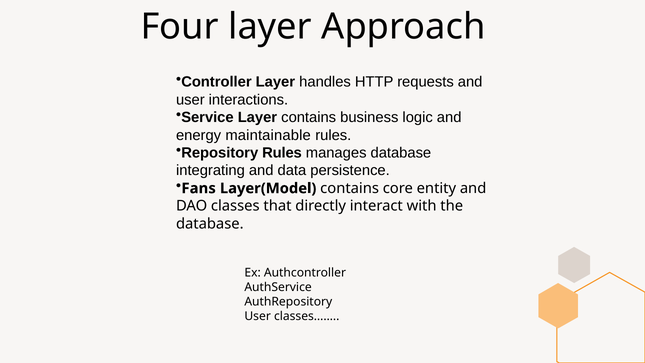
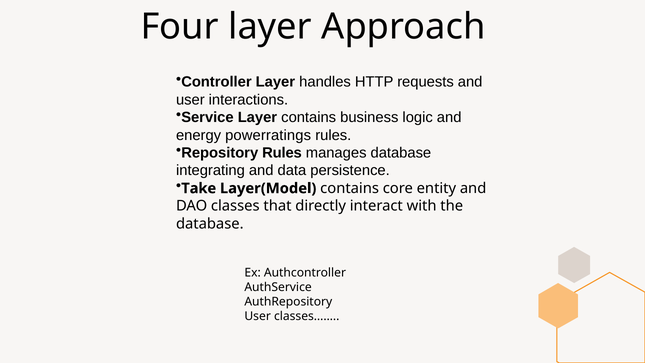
maintainable: maintainable -> powerratings
Fans: Fans -> Take
